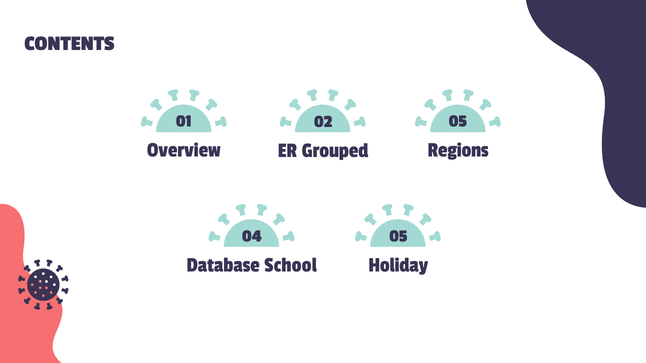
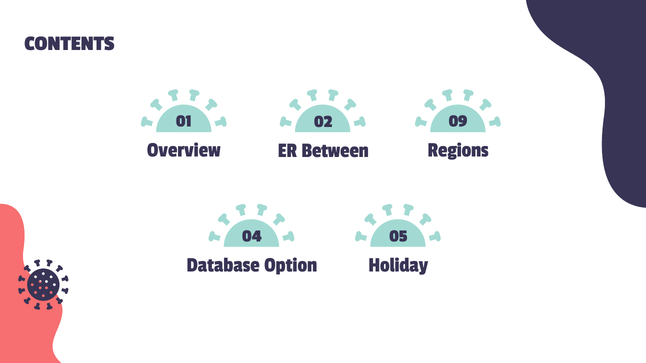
01 05: 05 -> 09
Grouped: Grouped -> Between
School: School -> Option
